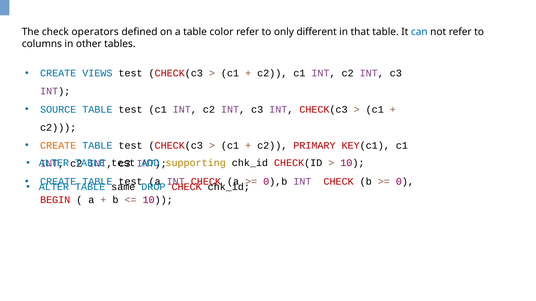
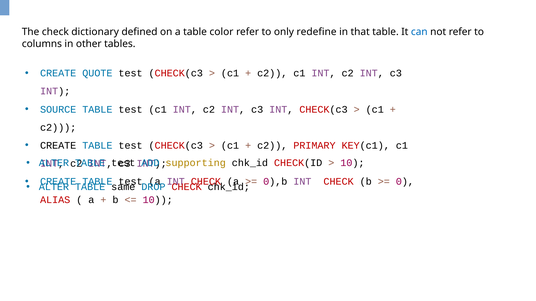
operators: operators -> dictionary
different: different -> redefine
VIEWS: VIEWS -> QUOTE
CREATE at (58, 146) colour: orange -> black
BEGIN: BEGIN -> ALIAS
